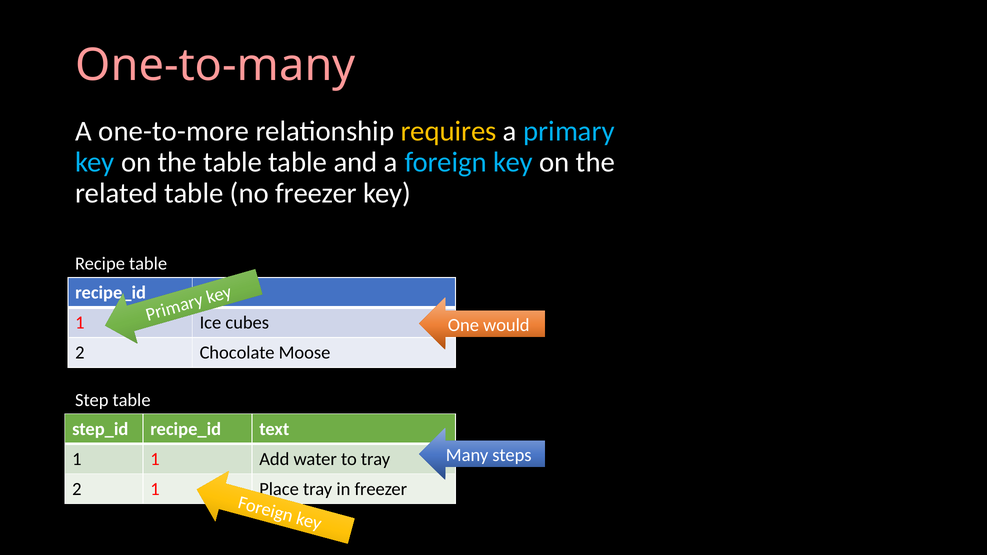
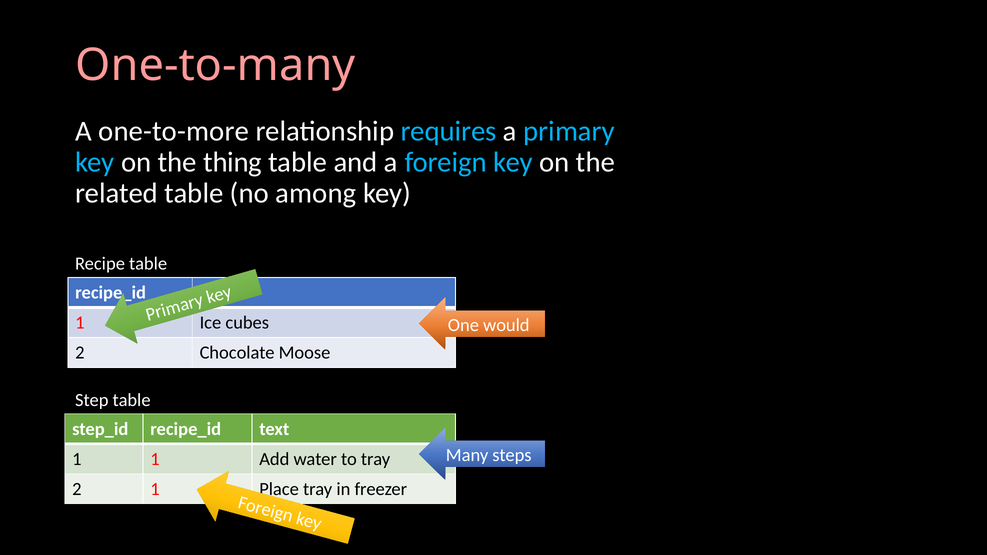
requires colour: yellow -> light blue
the table: table -> thing
no freezer: freezer -> among
